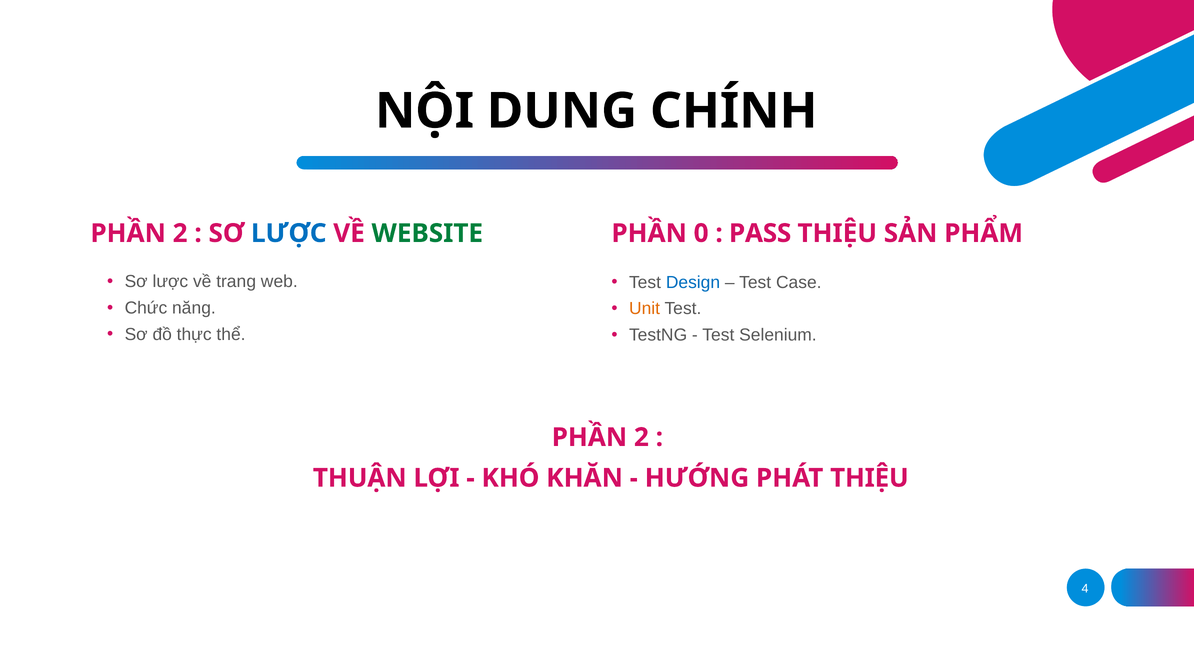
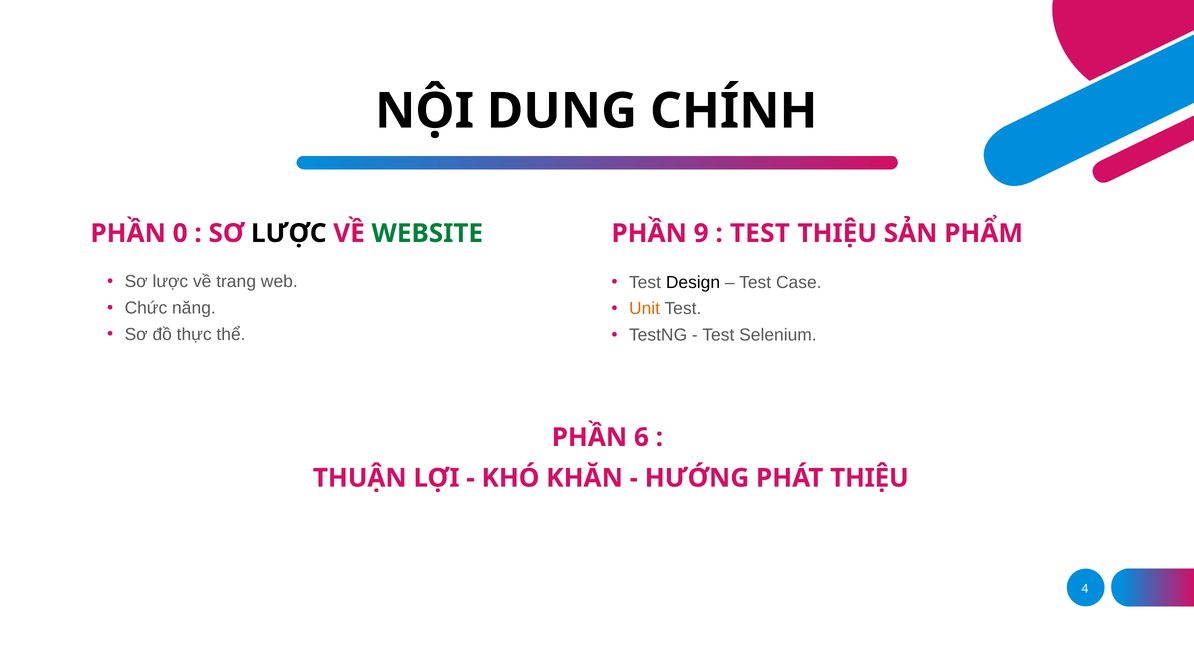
2 at (180, 233): 2 -> 0
LƯỢC at (289, 233) colour: blue -> black
0: 0 -> 9
PASS at (760, 233): PASS -> TEST
Design colour: blue -> black
2 at (641, 437): 2 -> 6
